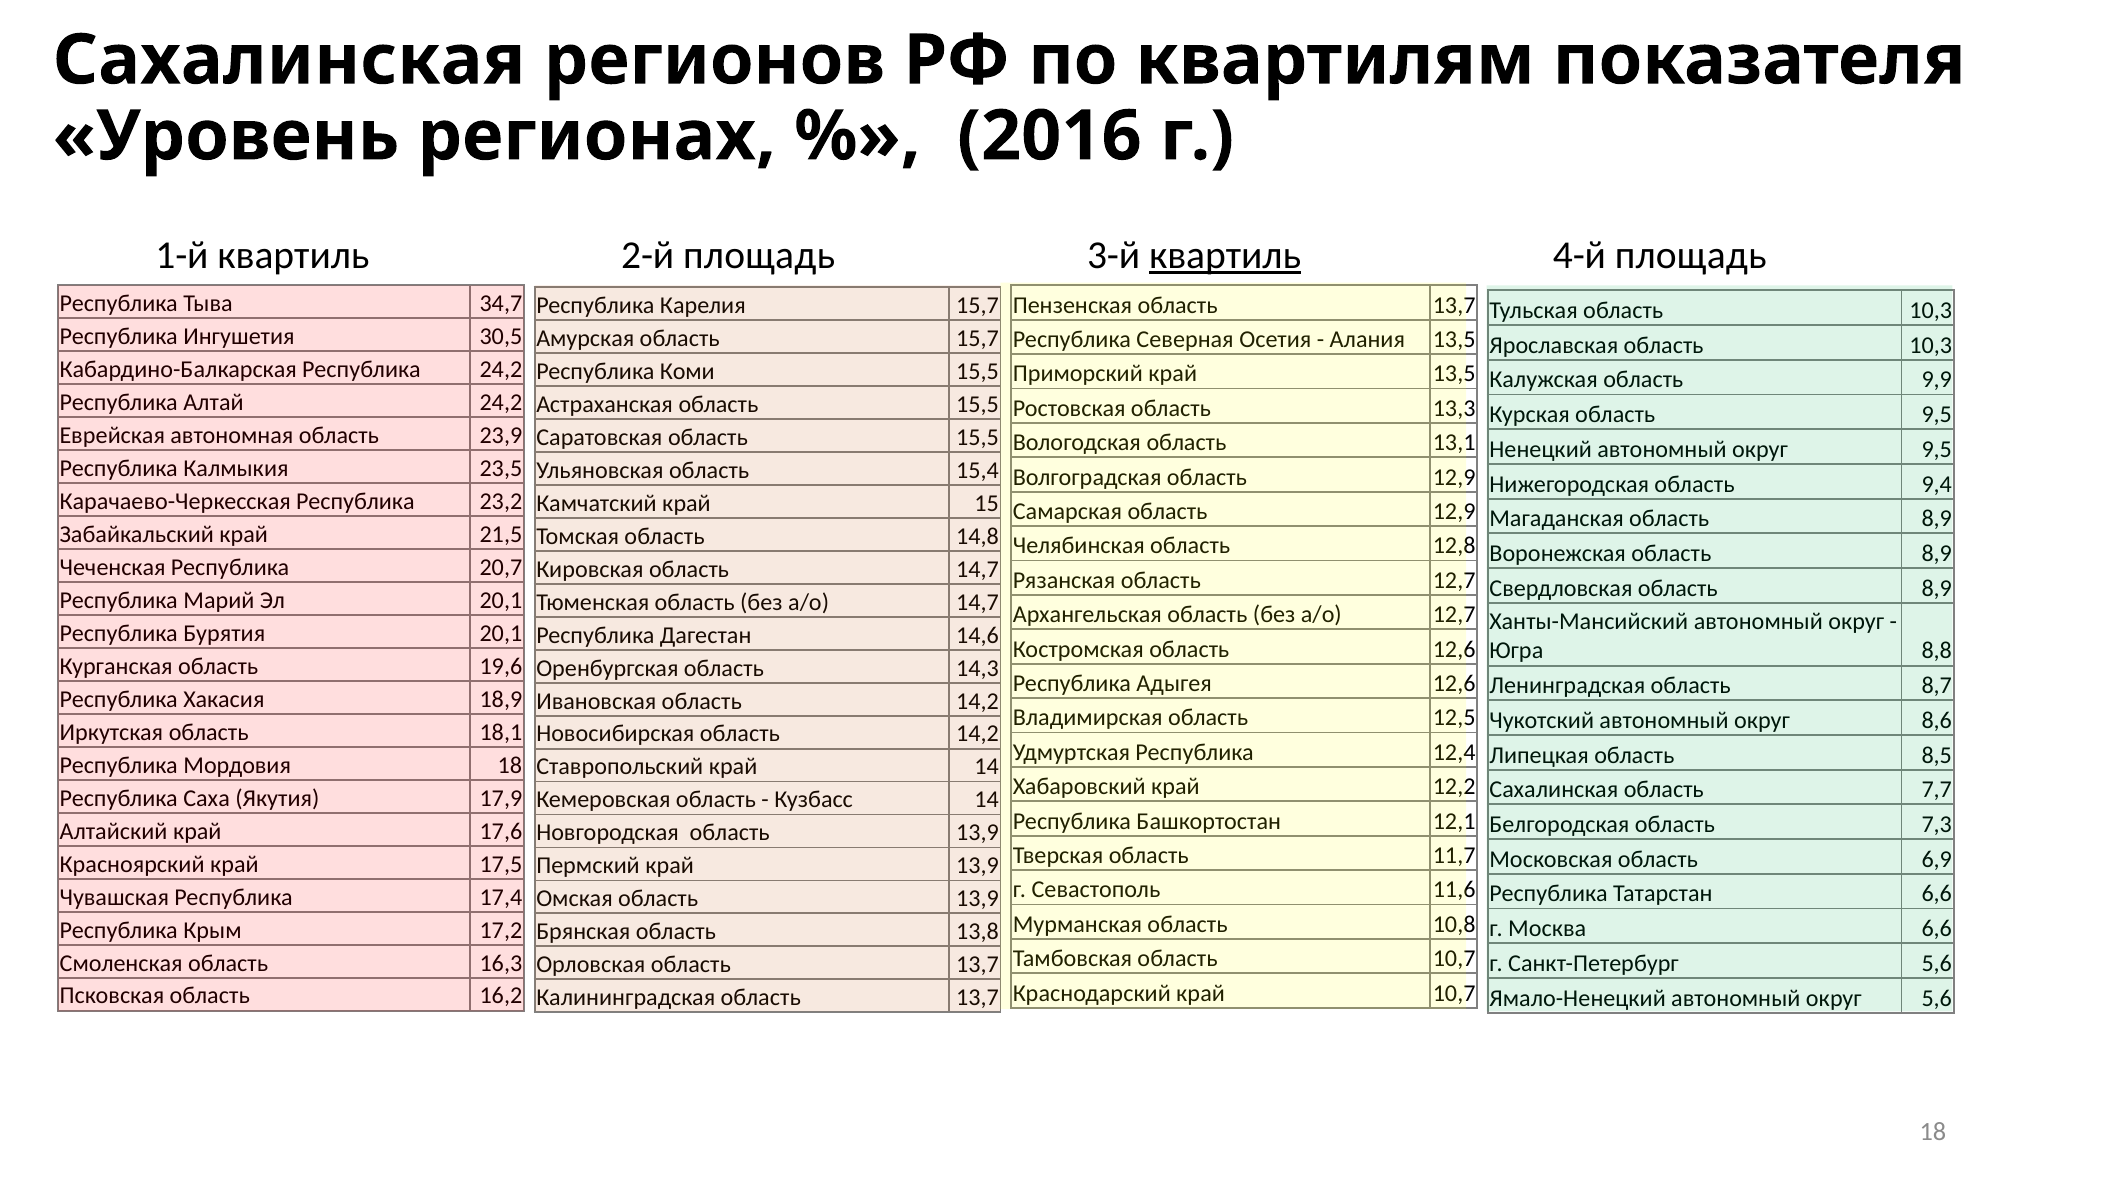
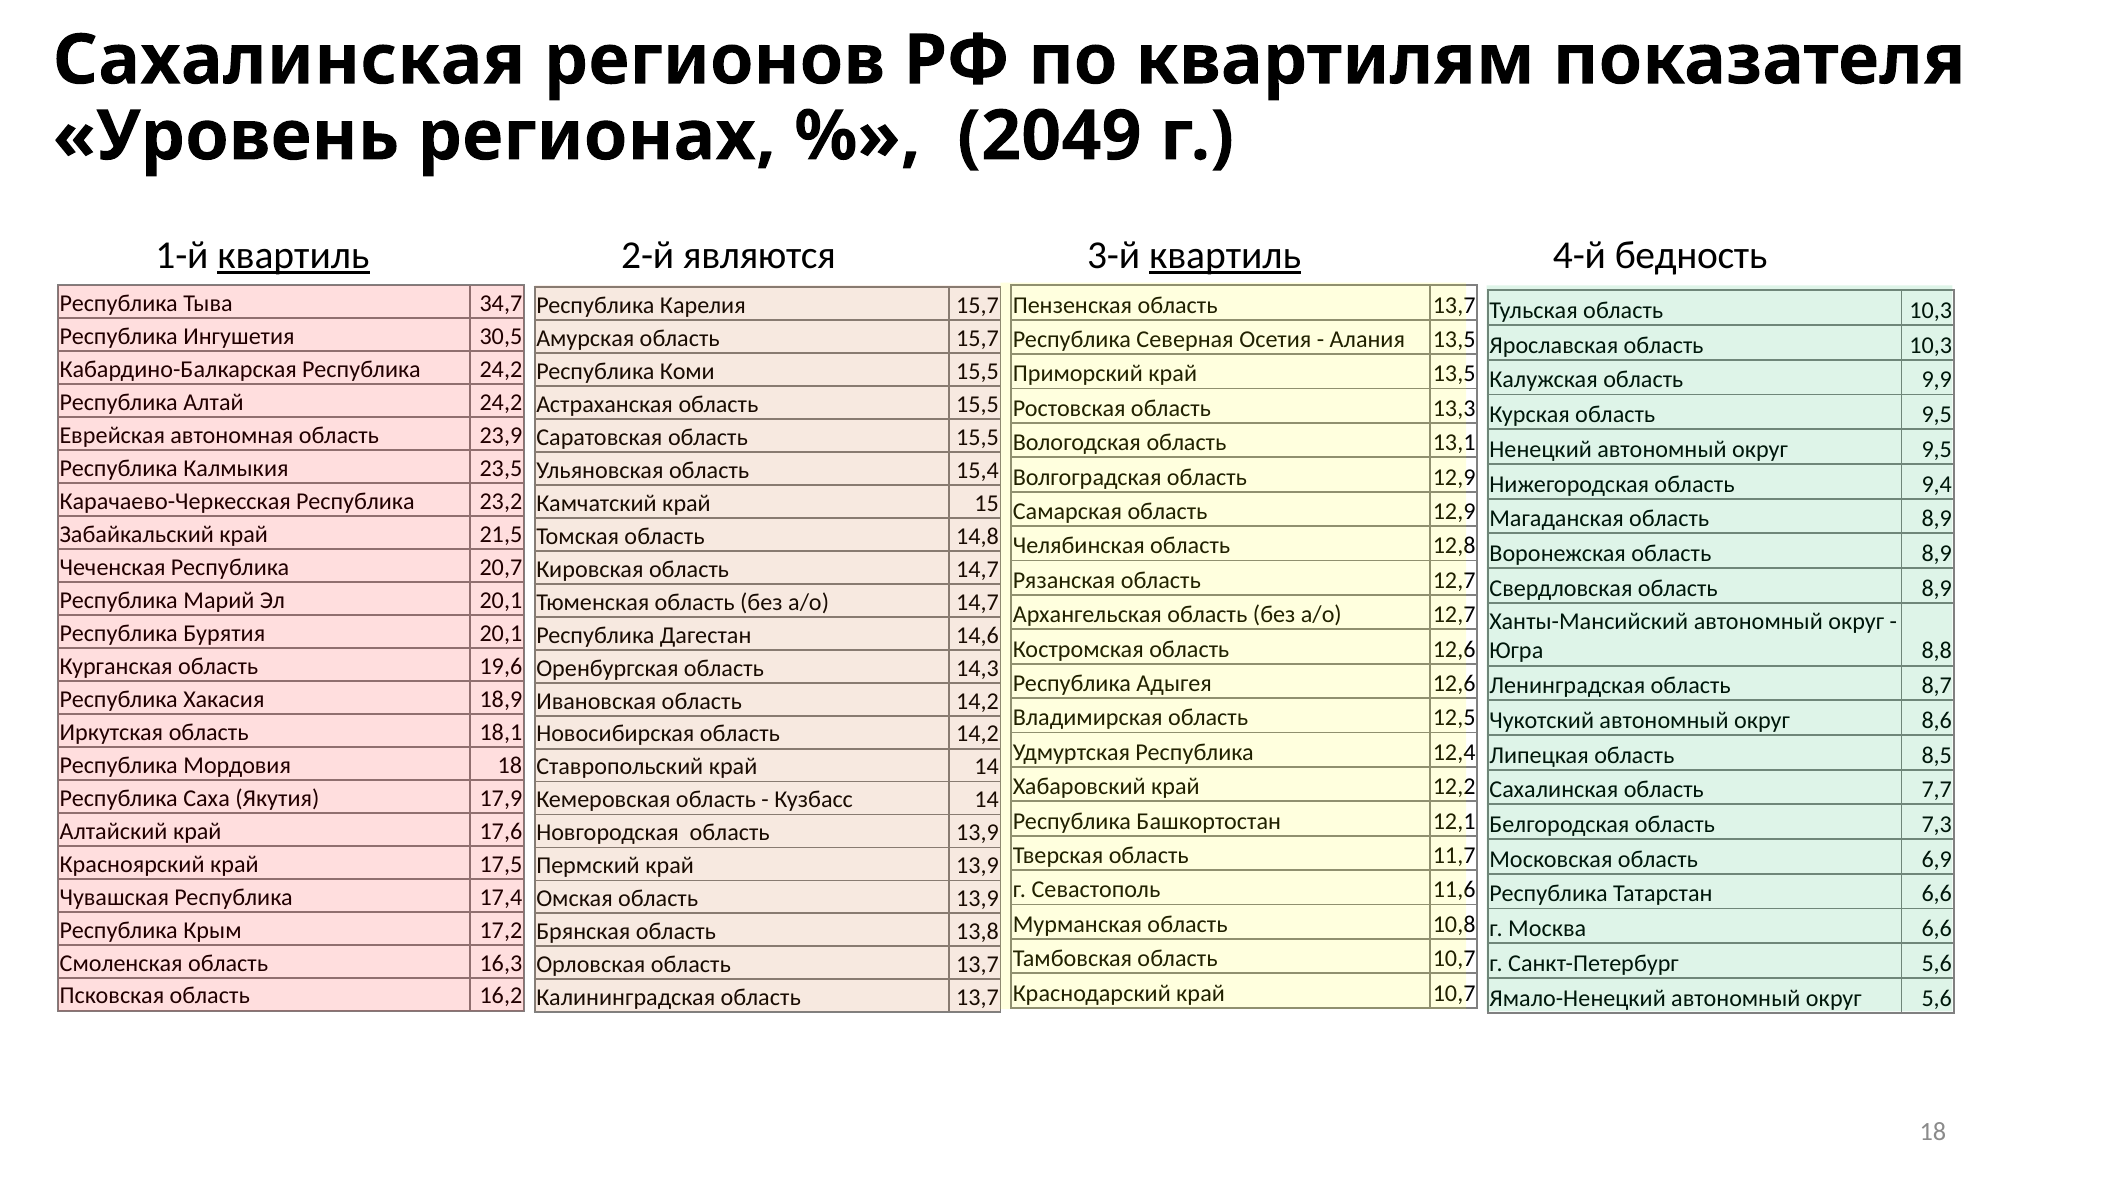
2016: 2016 -> 2049
квартиль at (293, 256) underline: none -> present
2-й площадь: площадь -> являются
4-й площадь: площадь -> бедность
